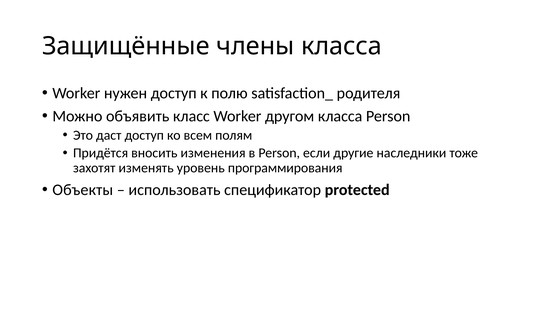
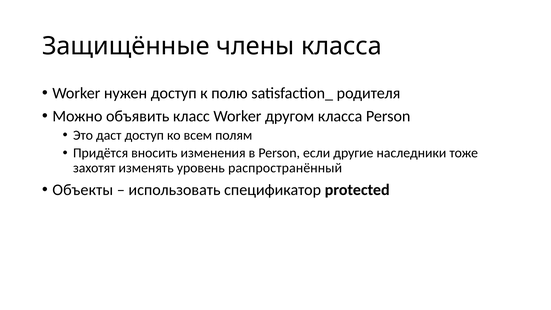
программирования: программирования -> распространённый
